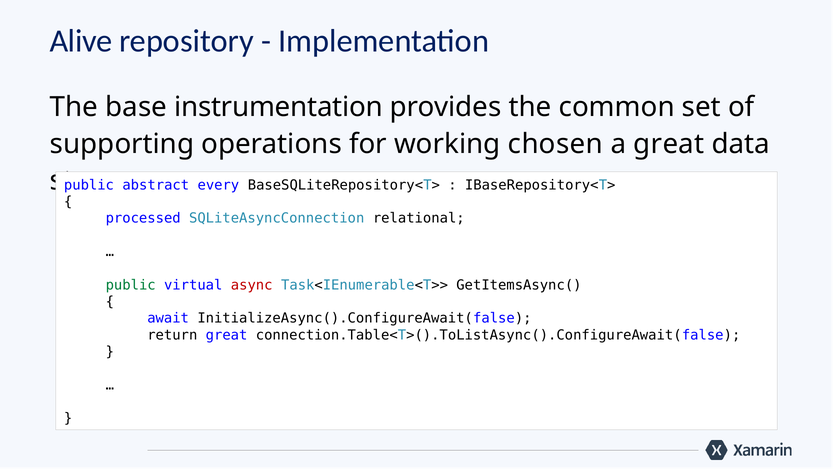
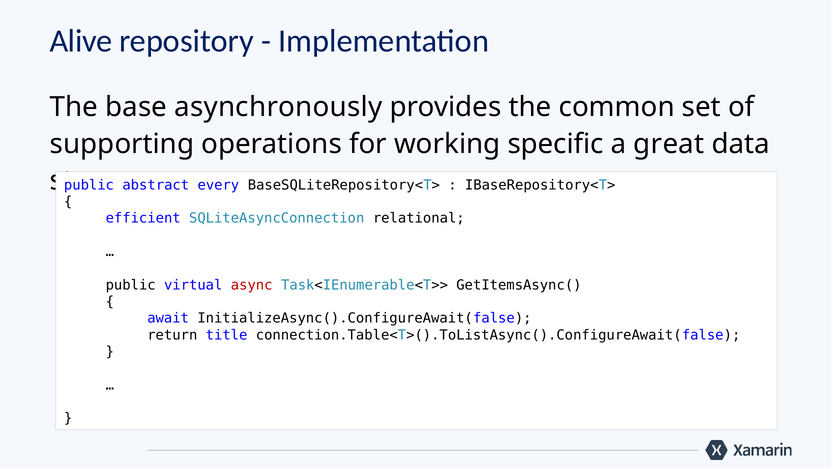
instrumentation: instrumentation -> asynchronously
chosen: chosen -> specific
processed: processed -> efficient
public at (131, 285) colour: green -> black
return great: great -> title
